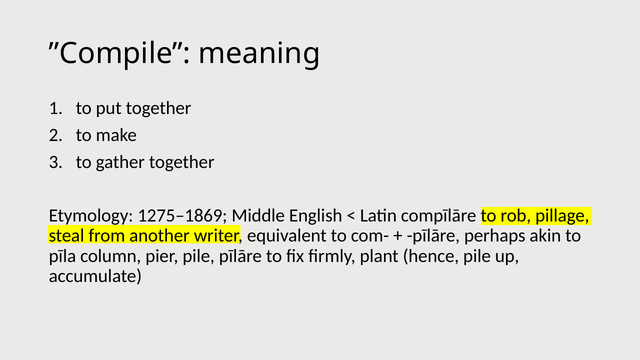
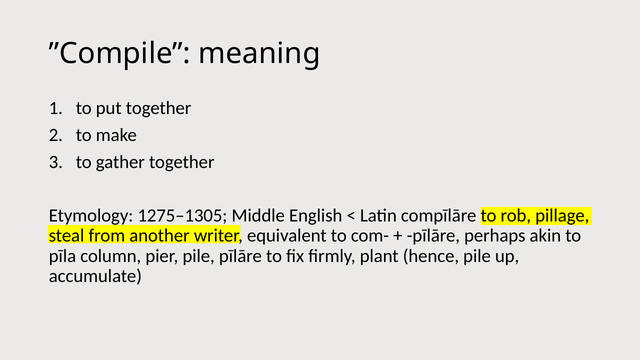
1275–1869: 1275–1869 -> 1275–1305
